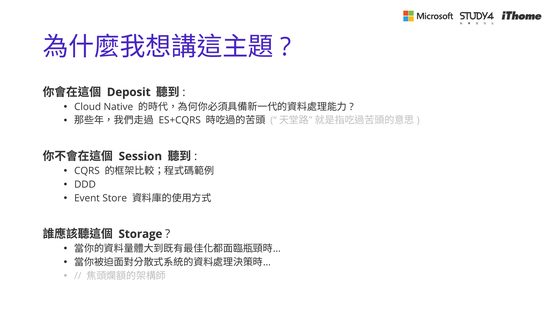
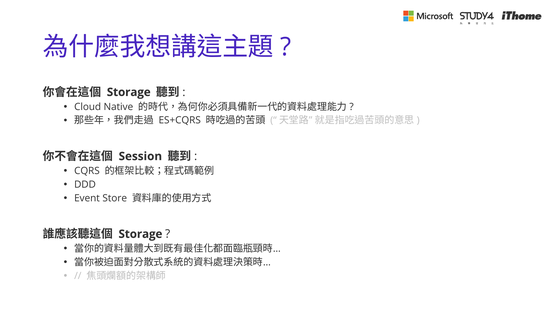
Deposit at (129, 92): Deposit -> Storage
